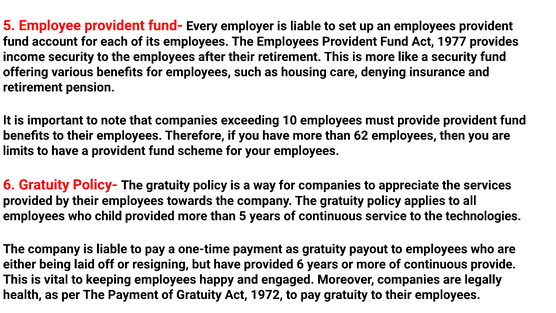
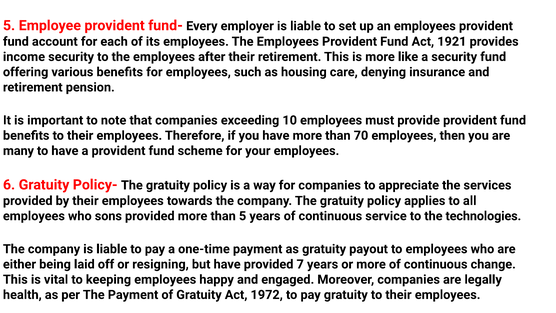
1977: 1977 -> 1921
62: 62 -> 70
limits: limits -> many
child: child -> sons
provided 6: 6 -> 7
continuous provide: provide -> change
